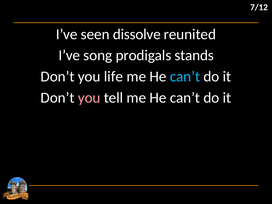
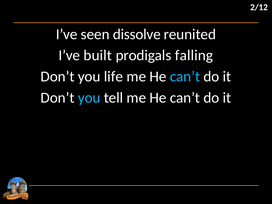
7/12: 7/12 -> 2/12
song: song -> built
stands: stands -> falling
you at (89, 98) colour: pink -> light blue
